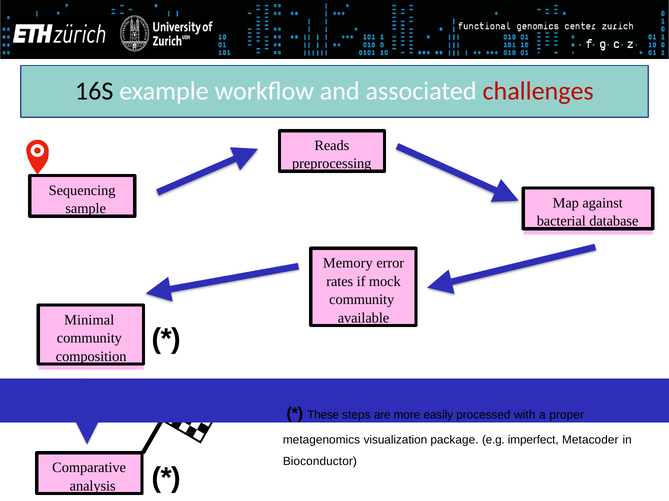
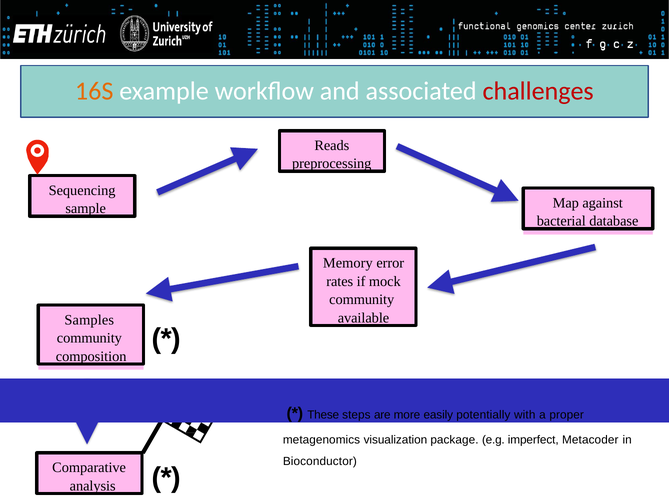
16S colour: black -> orange
Minimal: Minimal -> Samples
processed: processed -> potentially
